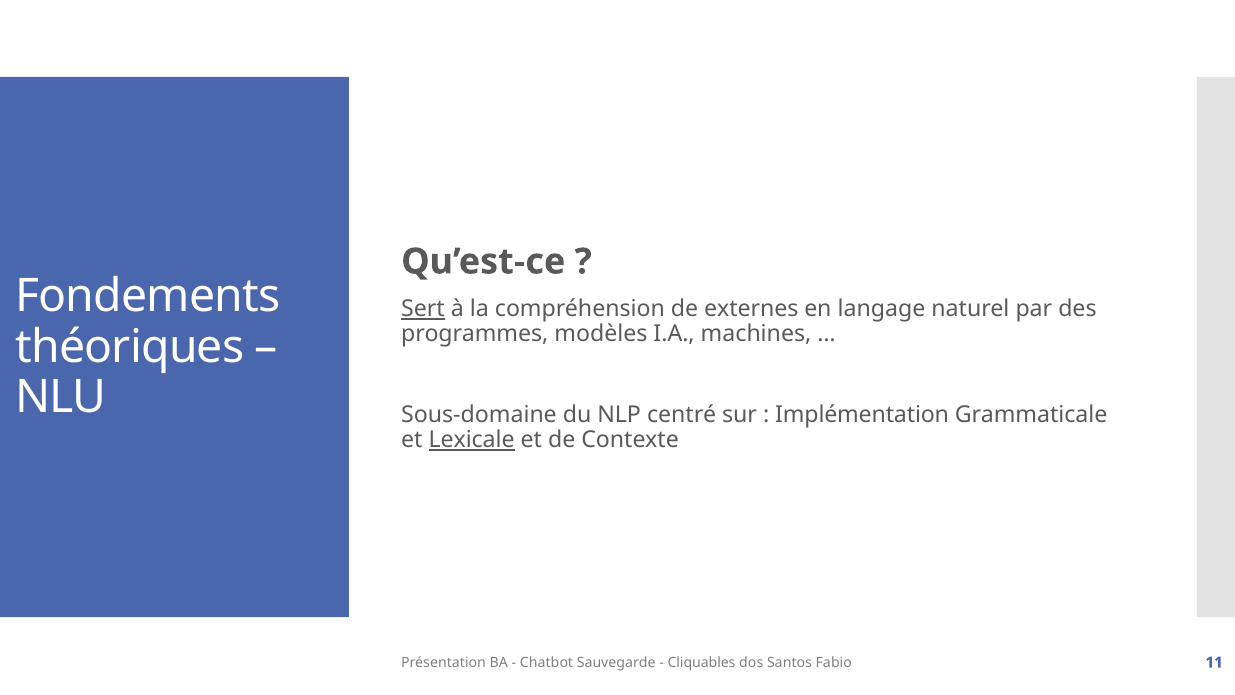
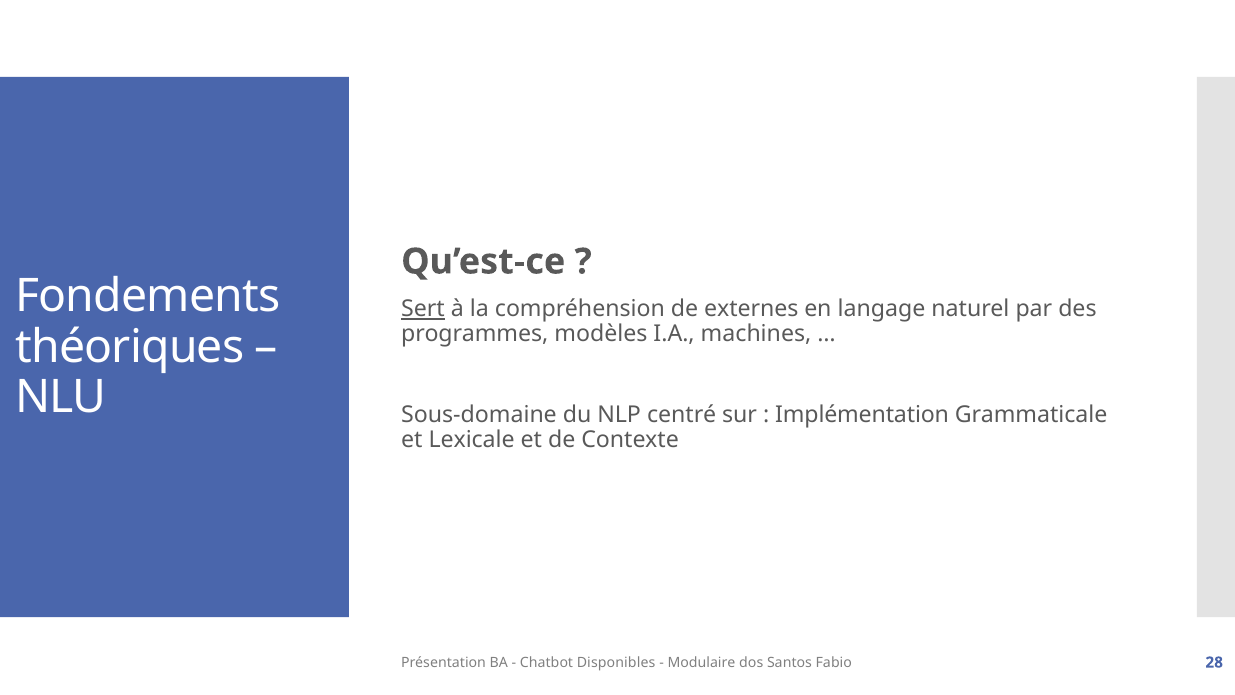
Lexicale underline: present -> none
Sauvegarde: Sauvegarde -> Disponibles
Cliquables: Cliquables -> Modulaire
11: 11 -> 28
